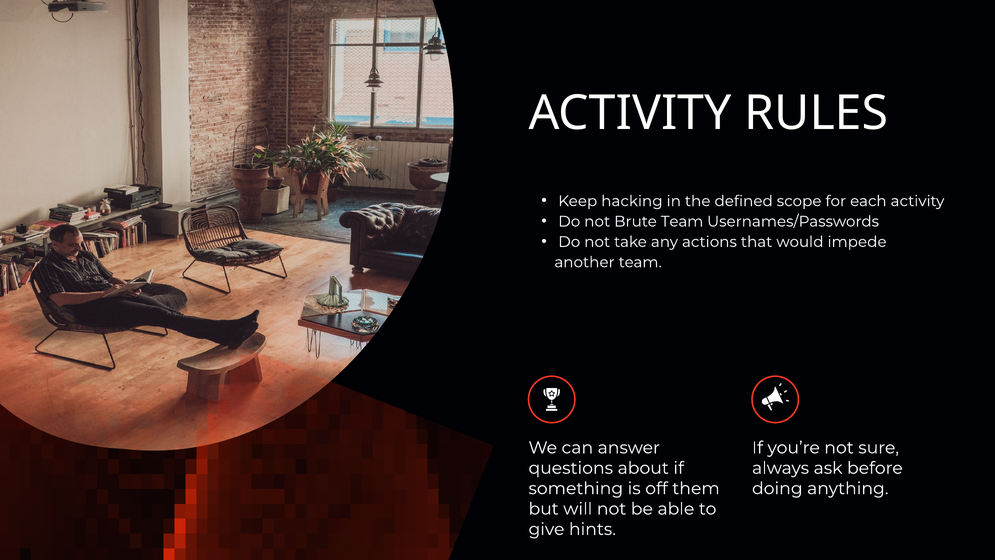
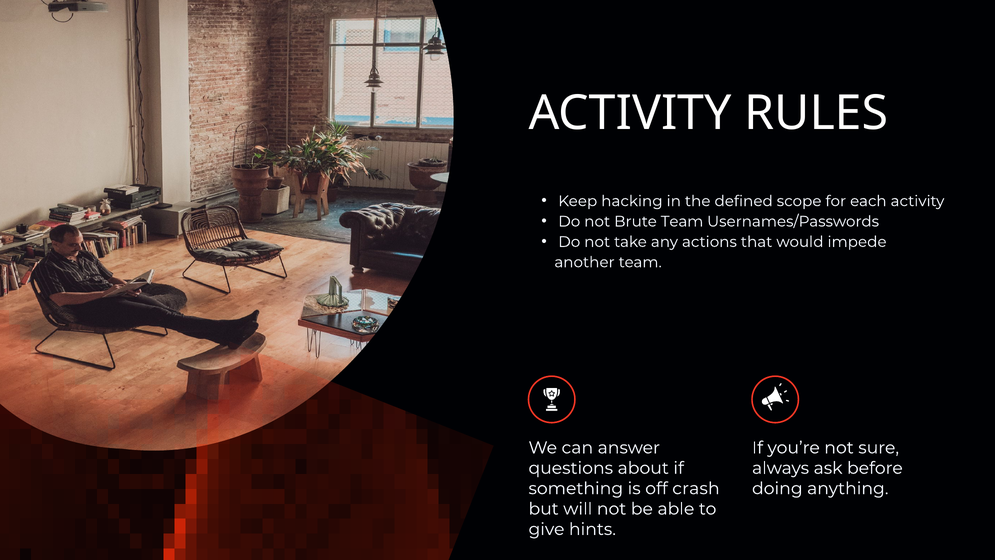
them: them -> crash
